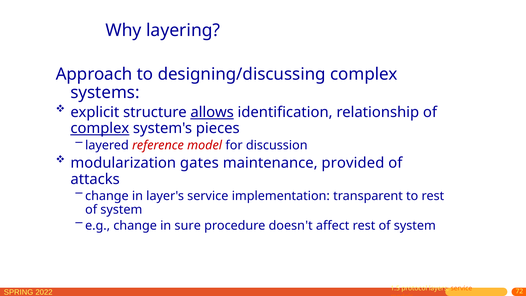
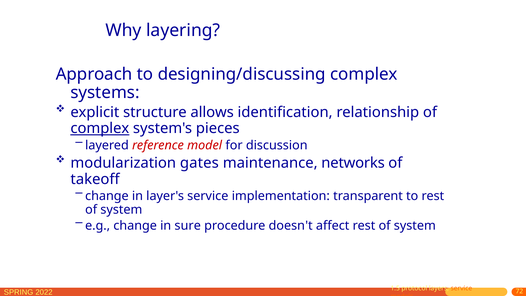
allows underline: present -> none
provided: provided -> networks
attacks: attacks -> takeoff
